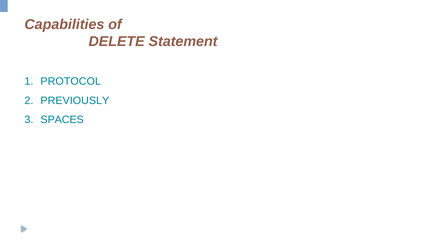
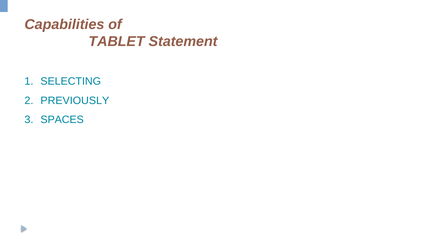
DELETE: DELETE -> TABLET
PROTOCOL: PROTOCOL -> SELECTING
